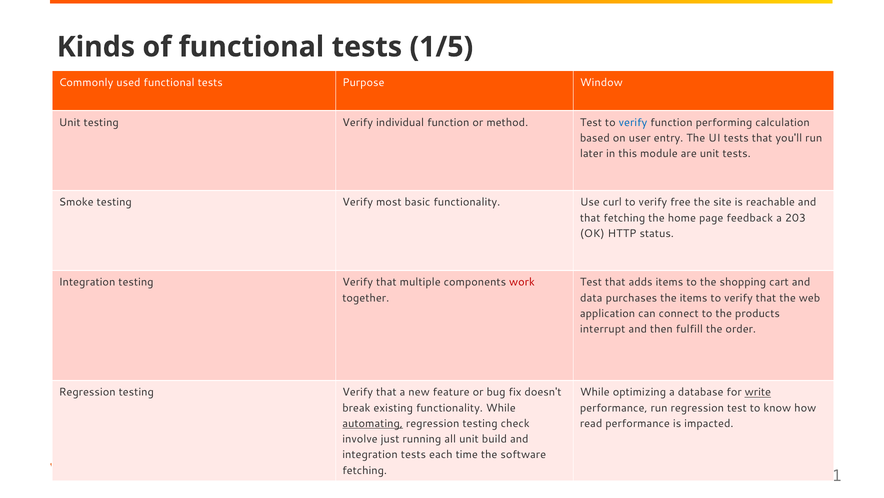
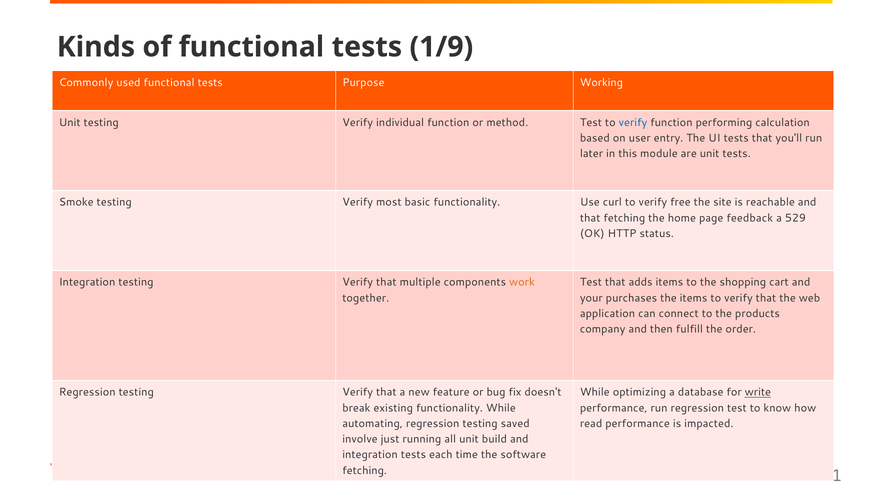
1/5: 1/5 -> 1/9
Window: Window -> Working
203: 203 -> 529
work colour: red -> orange
data: data -> your
interrupt: interrupt -> company
automating underline: present -> none
check: check -> saved
